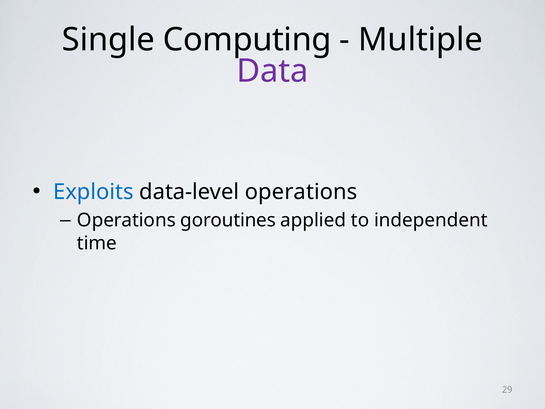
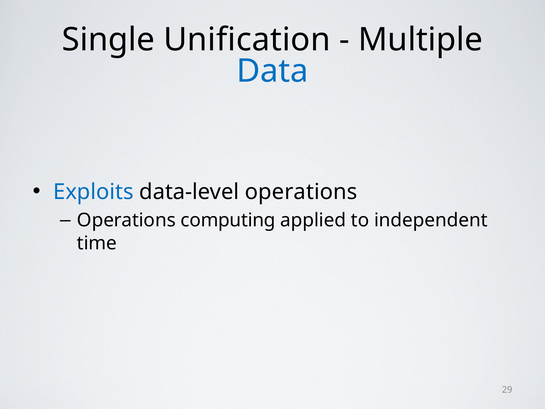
Computing: Computing -> Unification
Data colour: purple -> blue
goroutines: goroutines -> computing
